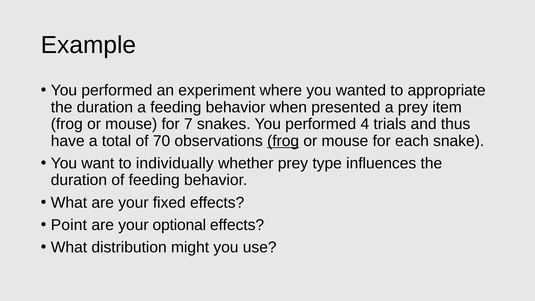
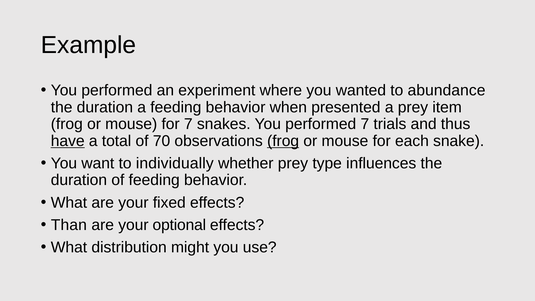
appropriate: appropriate -> abundance
performed 4: 4 -> 7
have underline: none -> present
Point: Point -> Than
